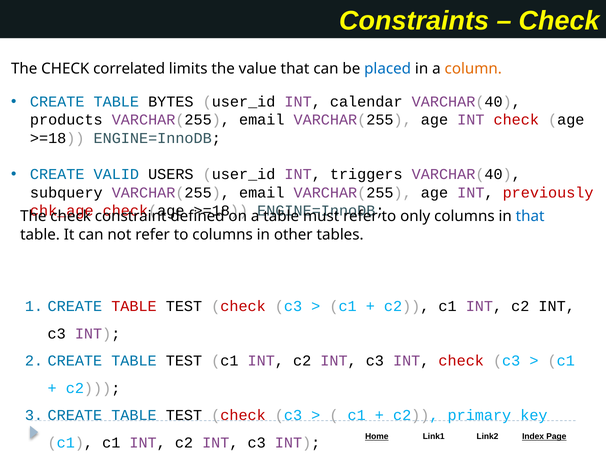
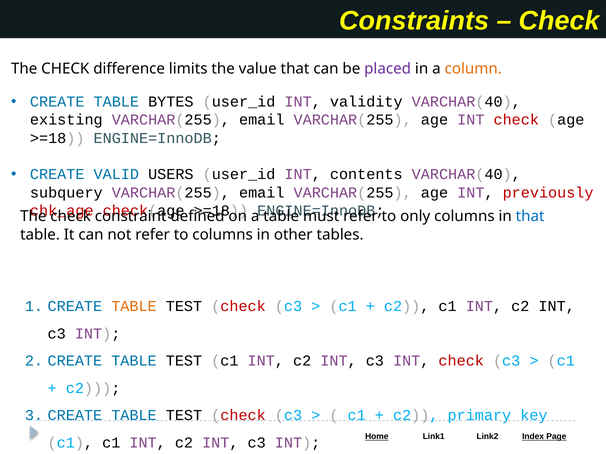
correlated: correlated -> difference
placed colour: blue -> purple
calendar: calendar -> validity
products: products -> existing
triggers: triggers -> contents
TABLE at (134, 307) colour: red -> orange
